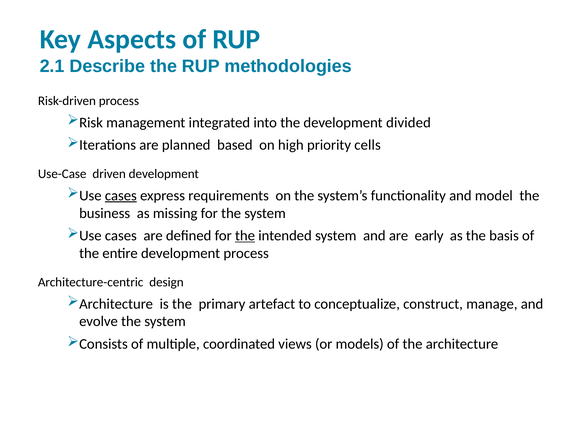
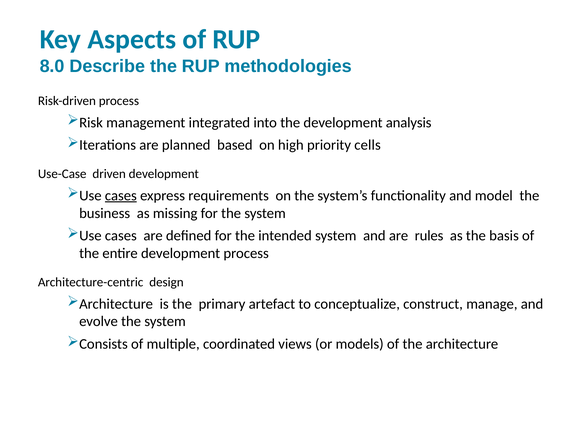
2.1: 2.1 -> 8.0
divided: divided -> analysis
the at (245, 236) underline: present -> none
early: early -> rules
